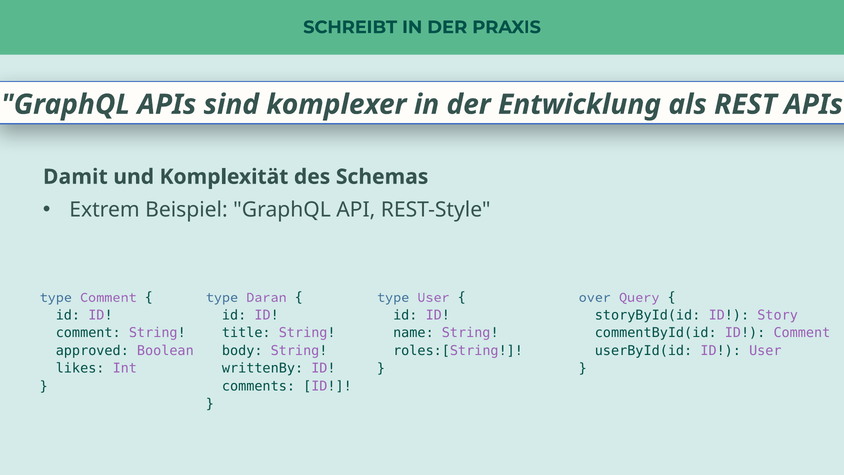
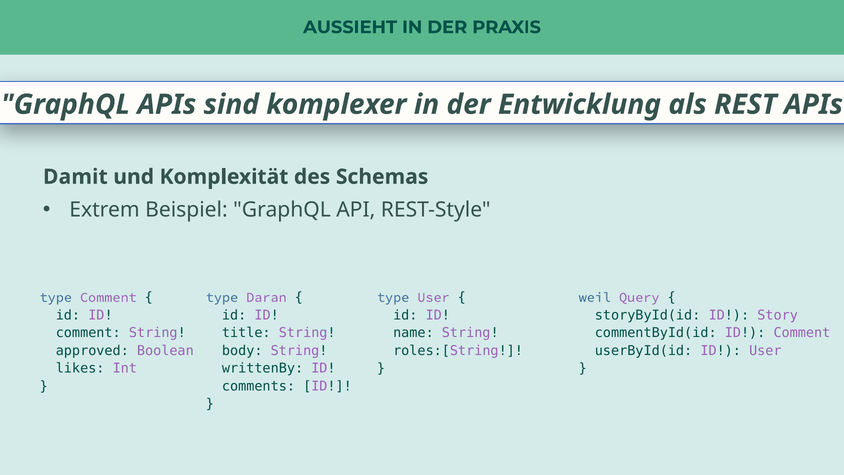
SCHREIBT: SCHREIBT -> AUSSIEHT
over: over -> weil
